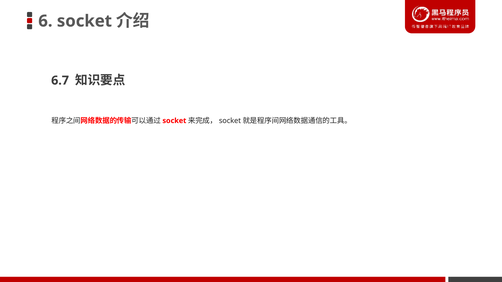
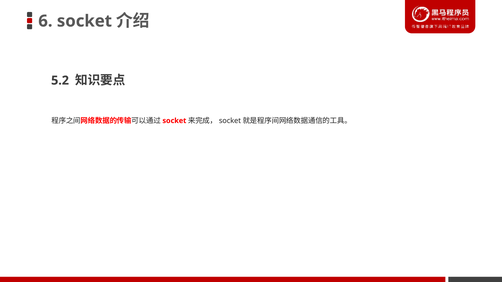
6.7: 6.7 -> 5.2
